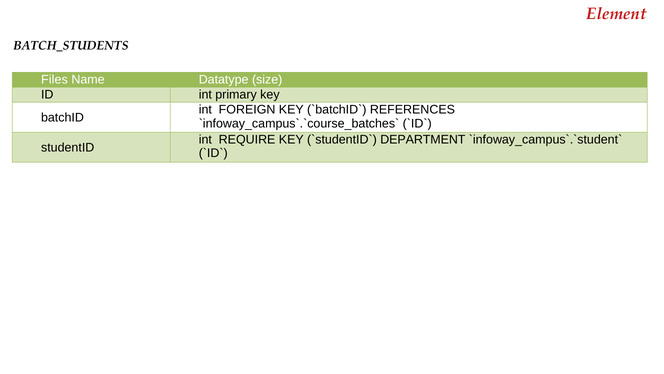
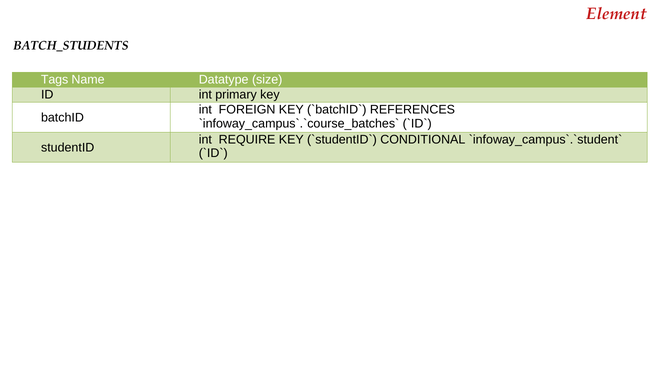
Files: Files -> Tags
DEPARTMENT: DEPARTMENT -> CONDITIONAL
